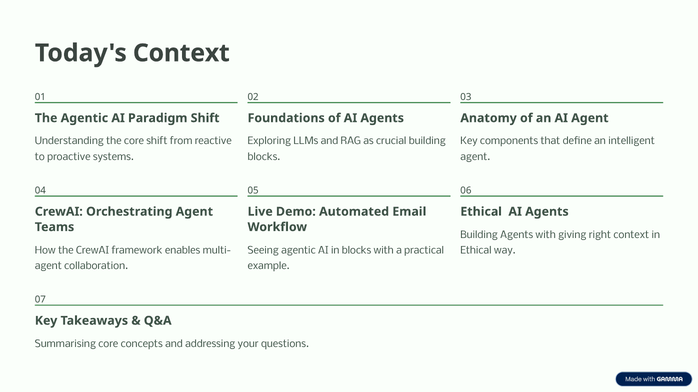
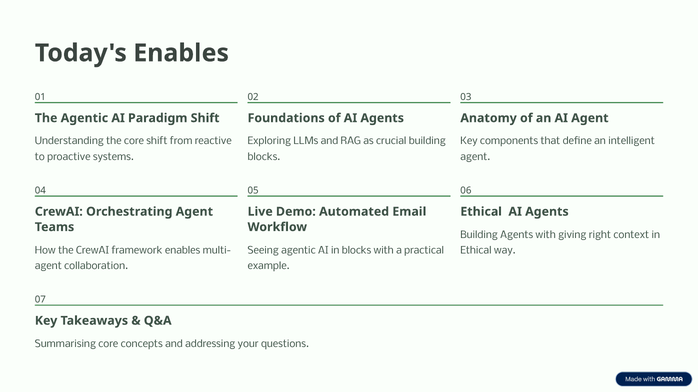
Today's Context: Context -> Enables
